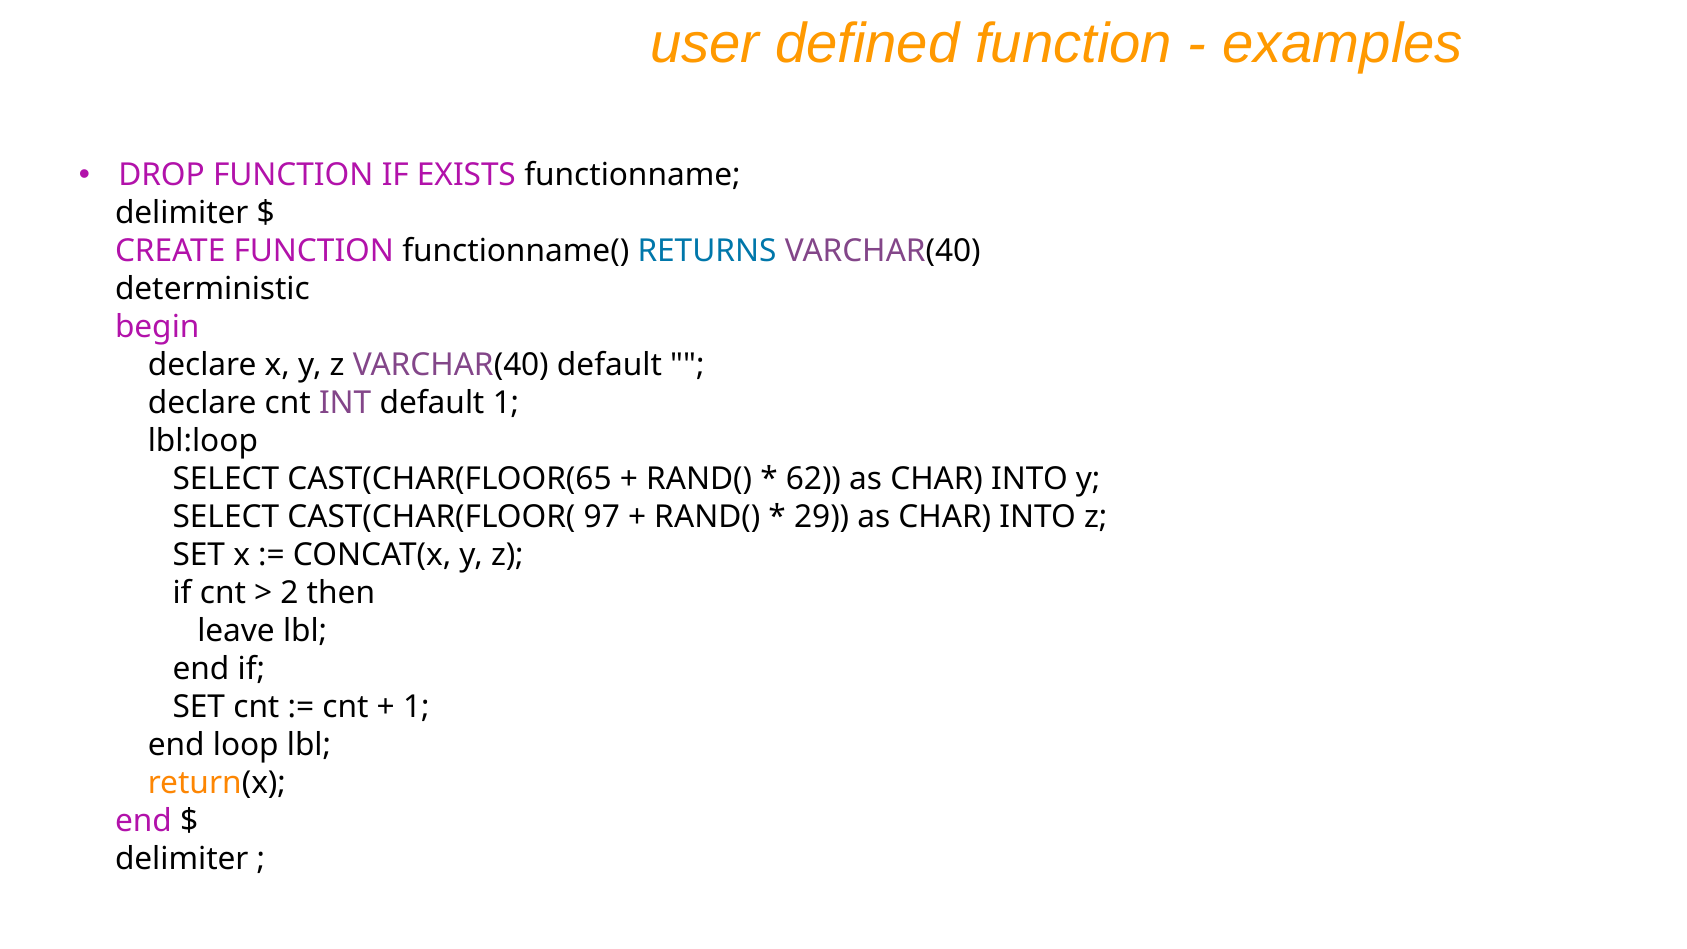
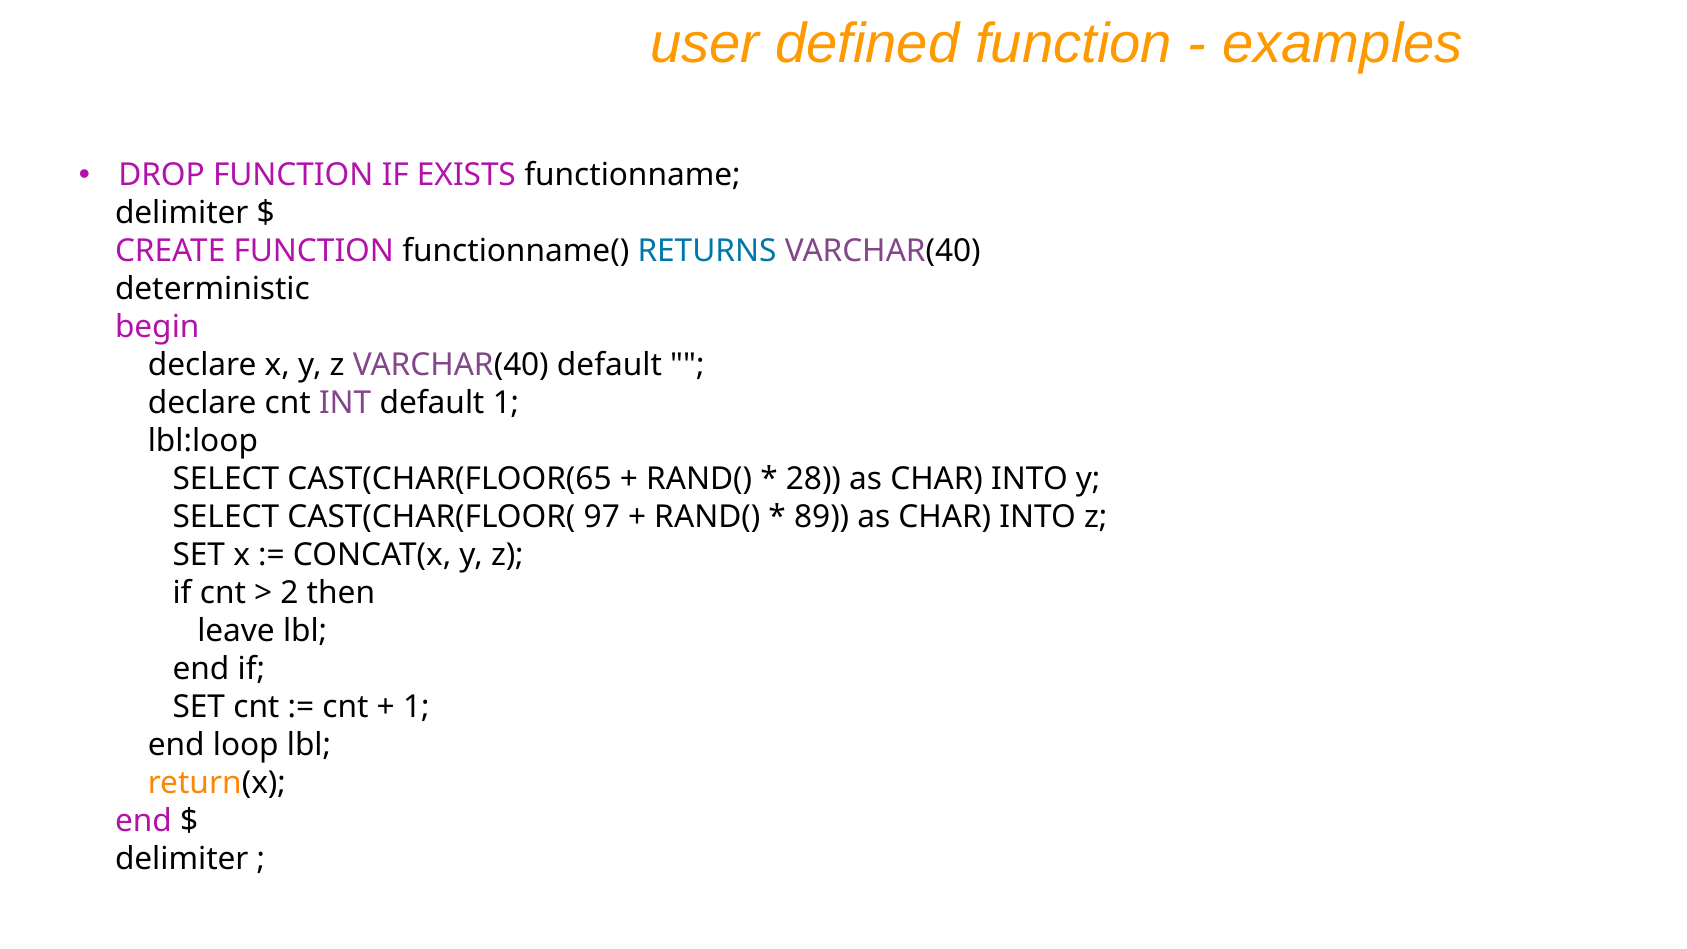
62: 62 -> 28
29: 29 -> 89
